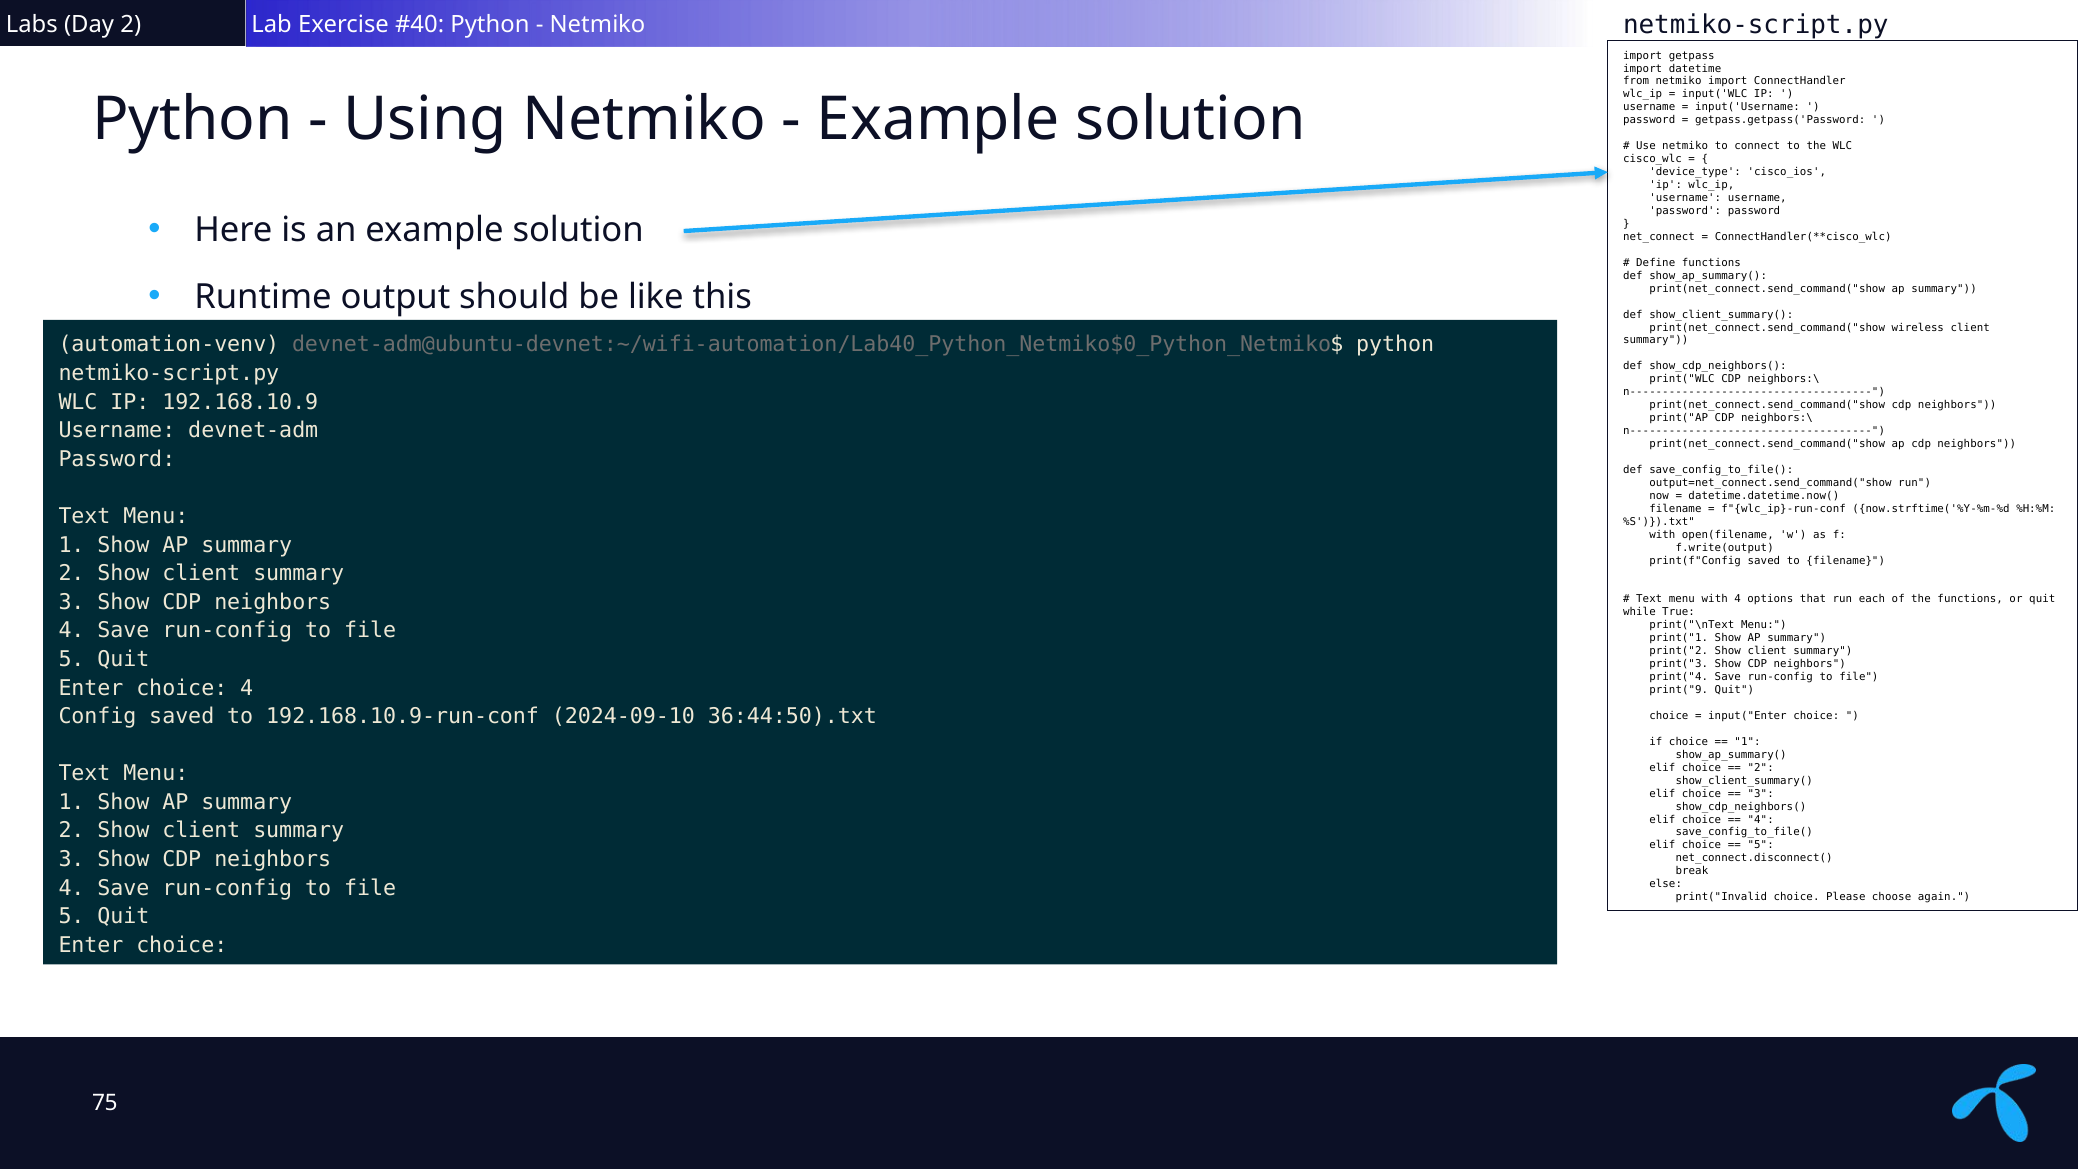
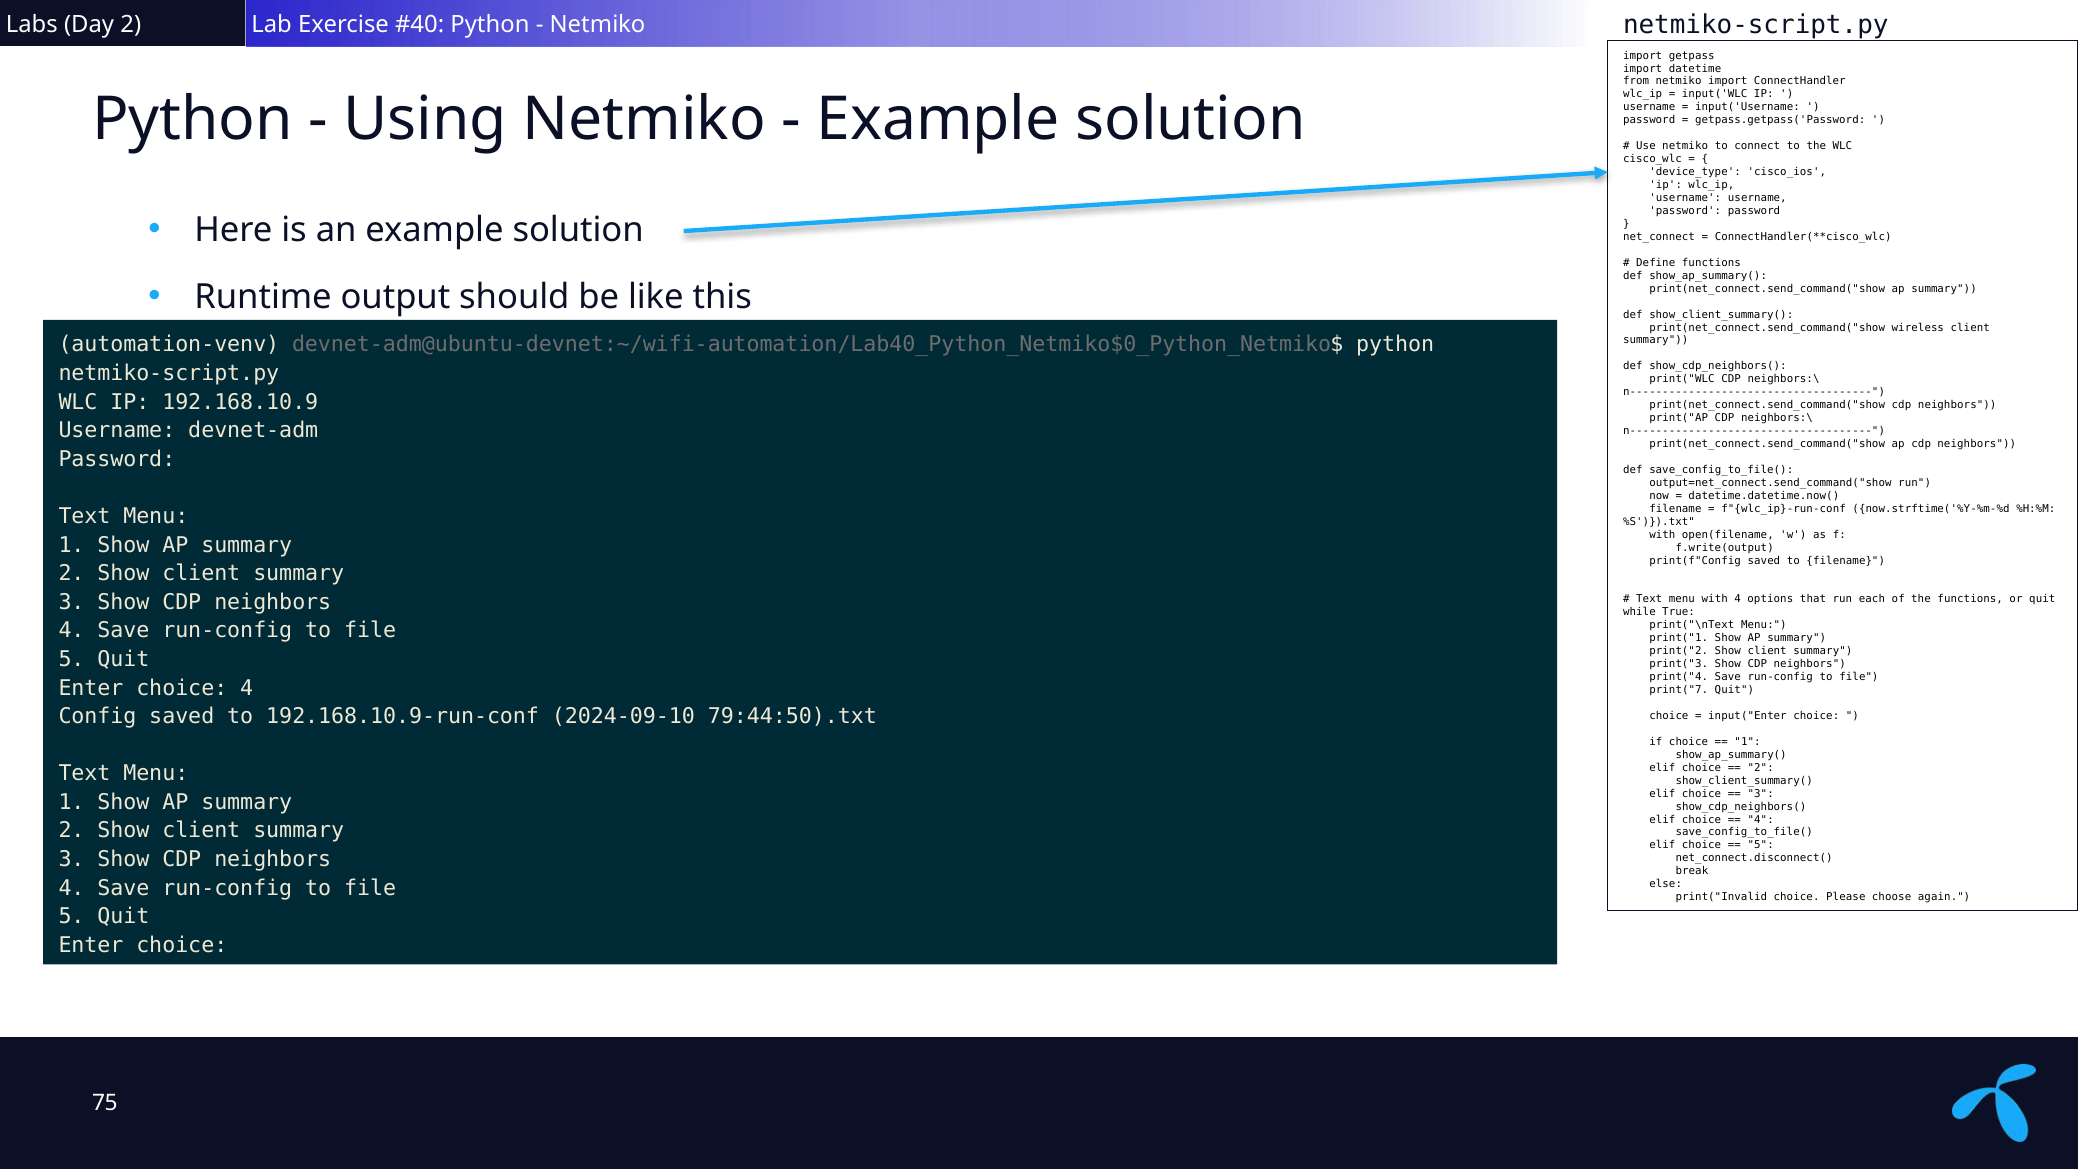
print("9: print("9 -> print("7
36:44:50).txt: 36:44:50).txt -> 79:44:50).txt
